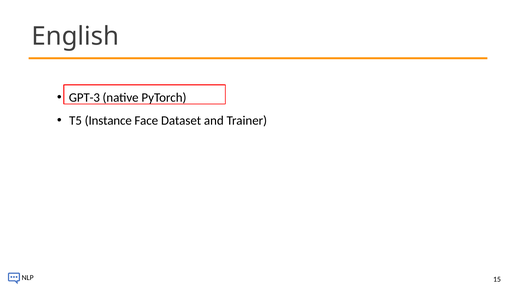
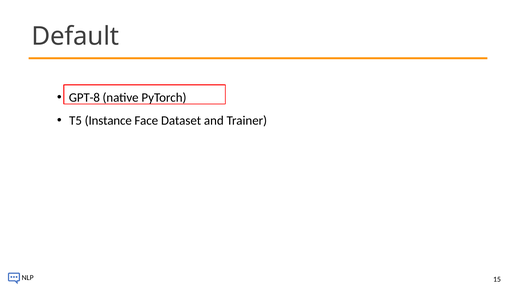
English: English -> Default
GPT-3: GPT-3 -> GPT-8
